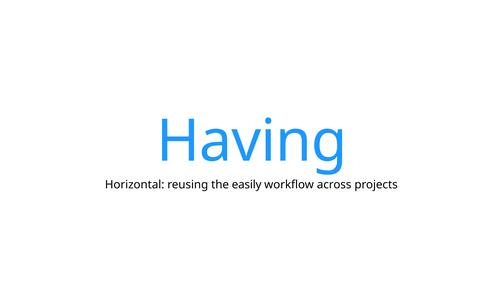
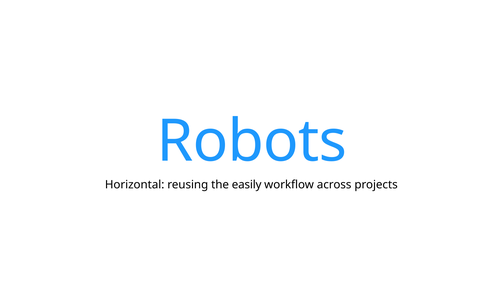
Having: Having -> Robots
